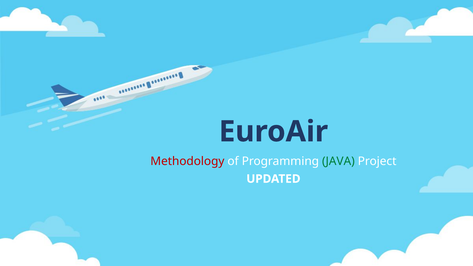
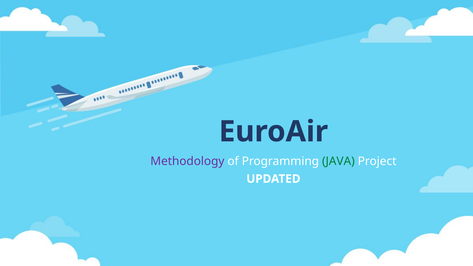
Methodology colour: red -> purple
